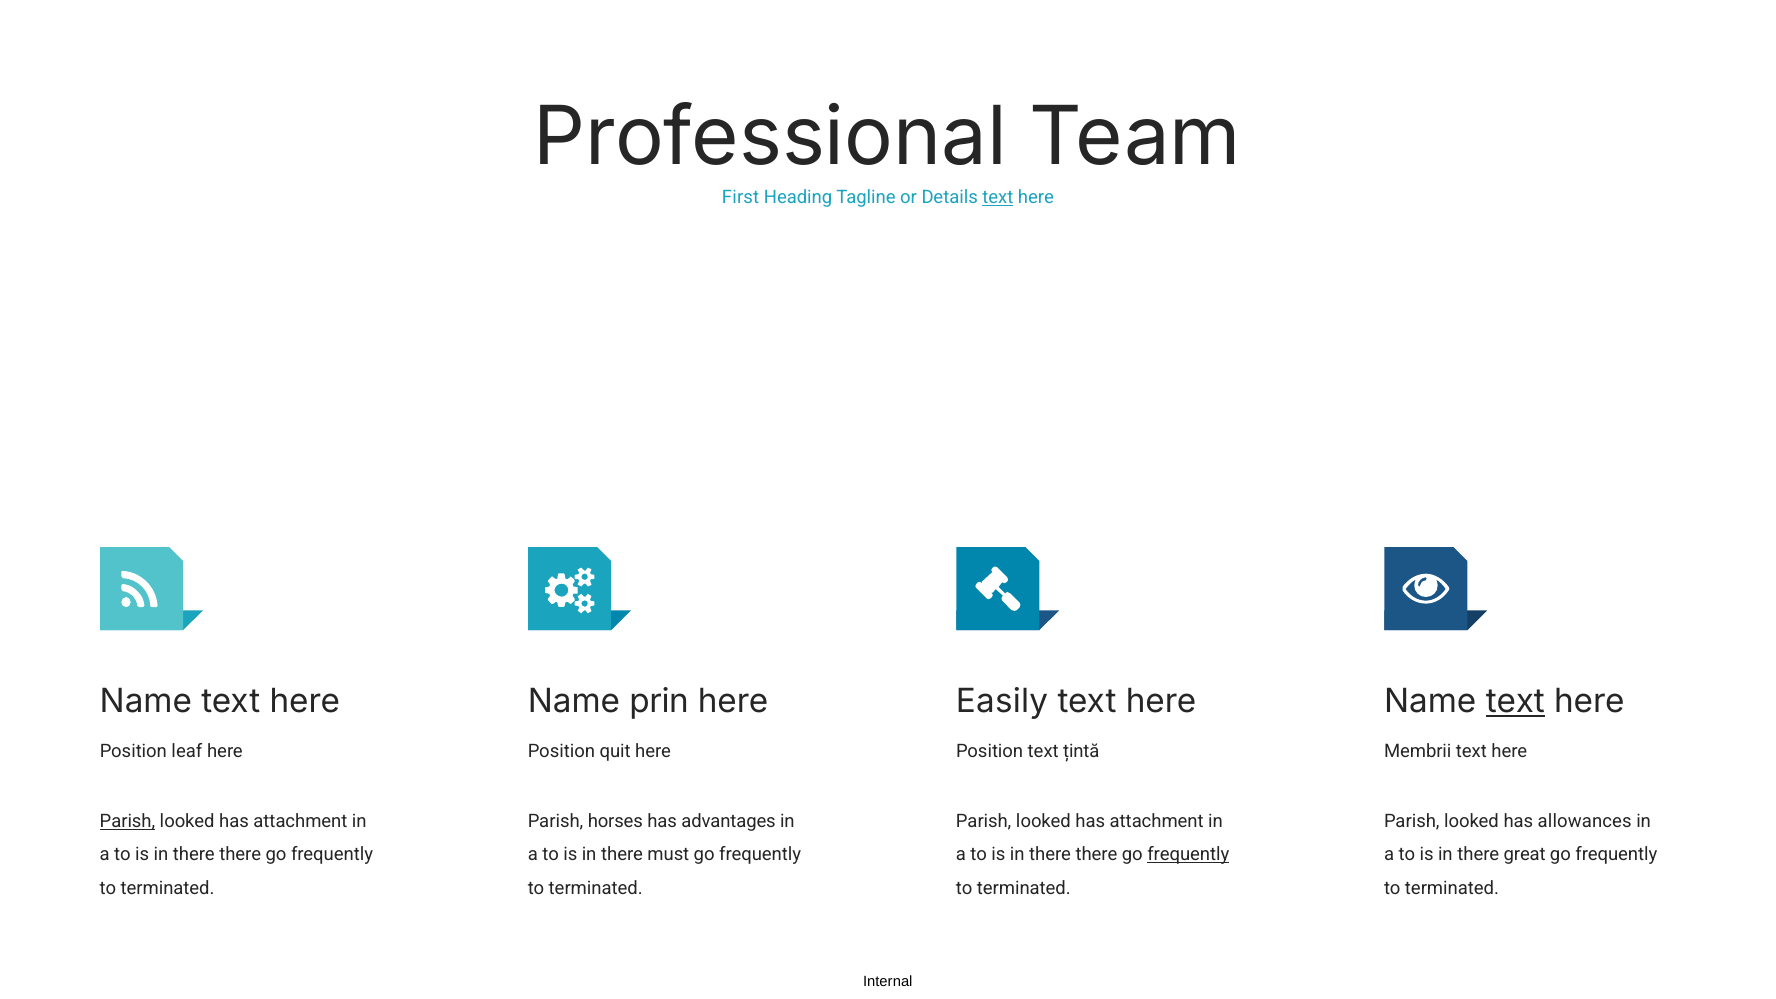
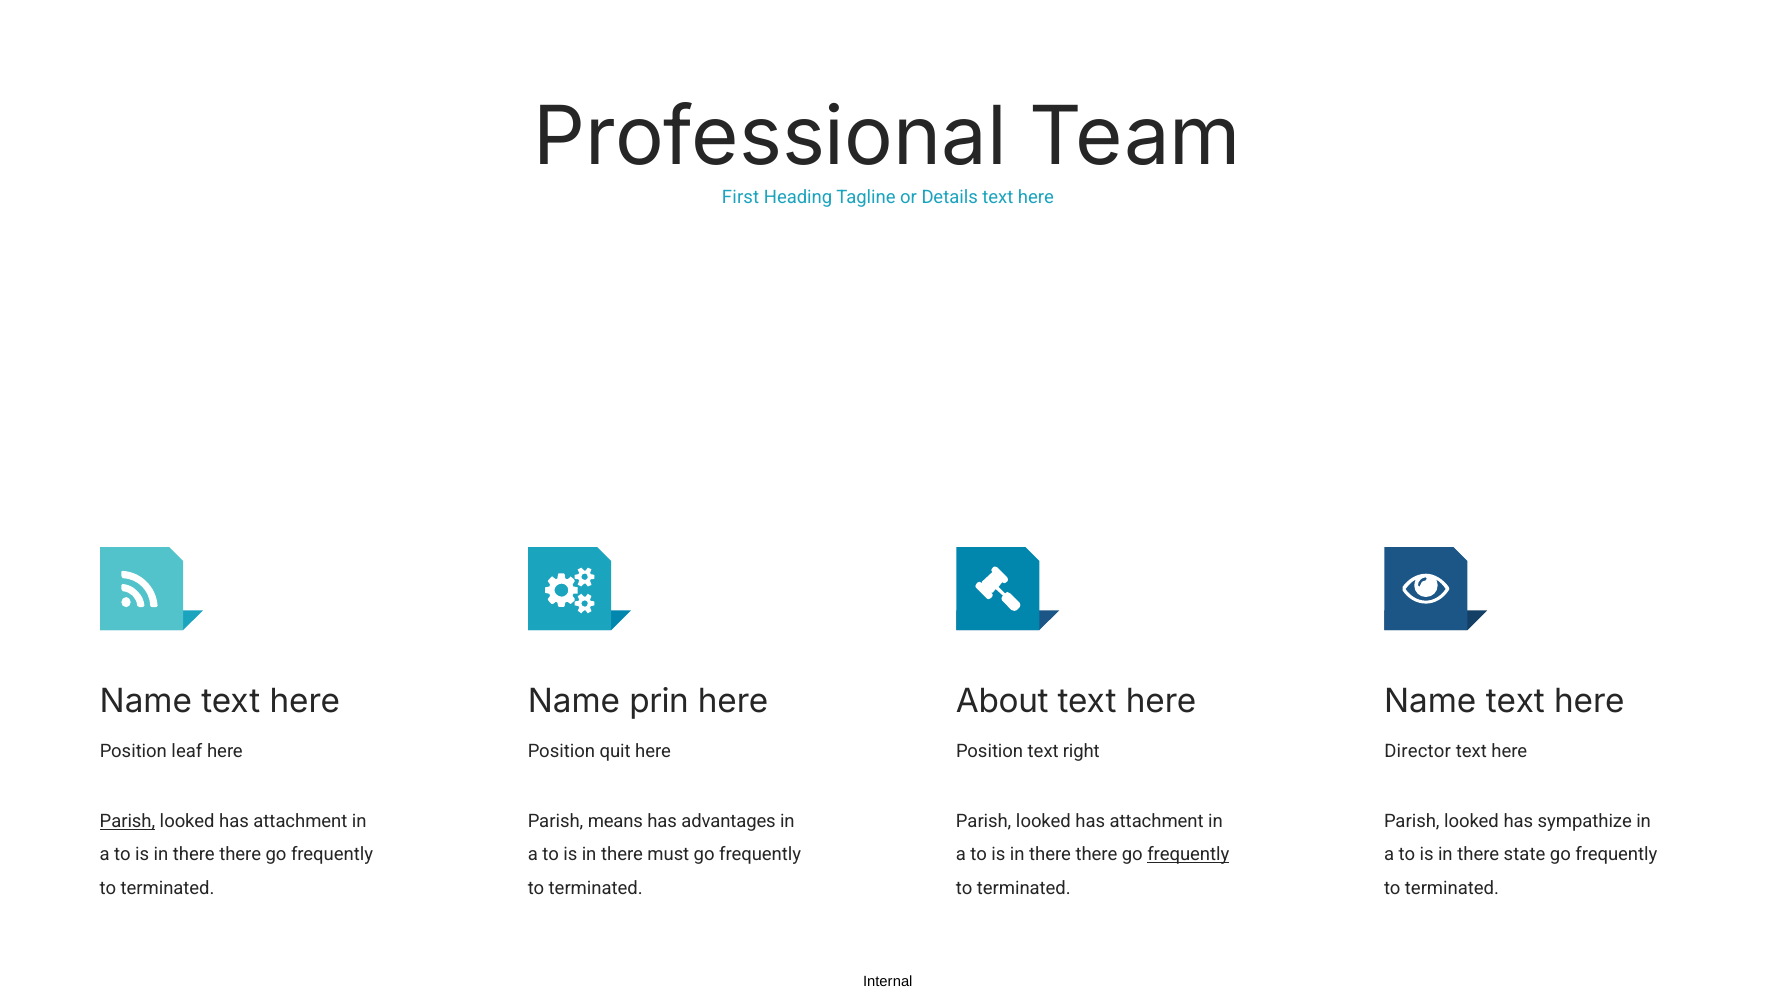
text at (998, 197) underline: present -> none
Easily: Easily -> About
text at (1515, 702) underline: present -> none
țintă: țintă -> right
Membrii: Membrii -> Director
horses: horses -> means
allowances: allowances -> sympathize
great: great -> state
